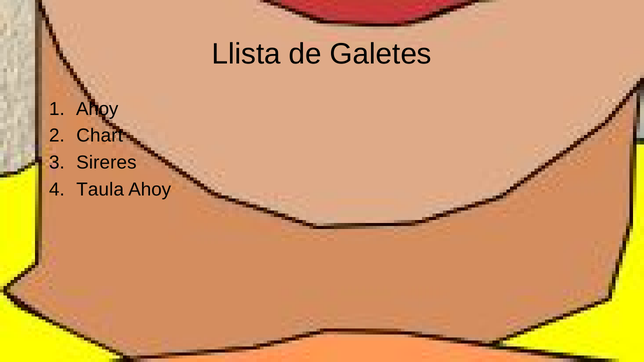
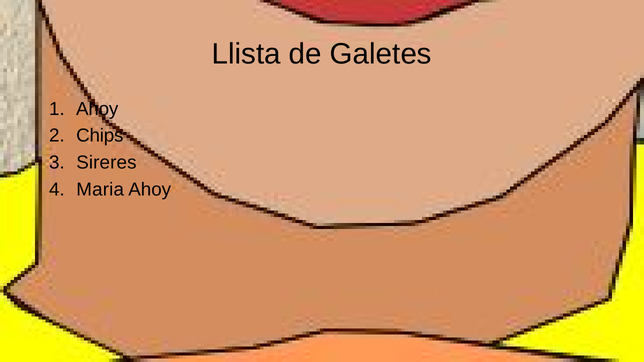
Chart: Chart -> Chips
Taula: Taula -> Maria
